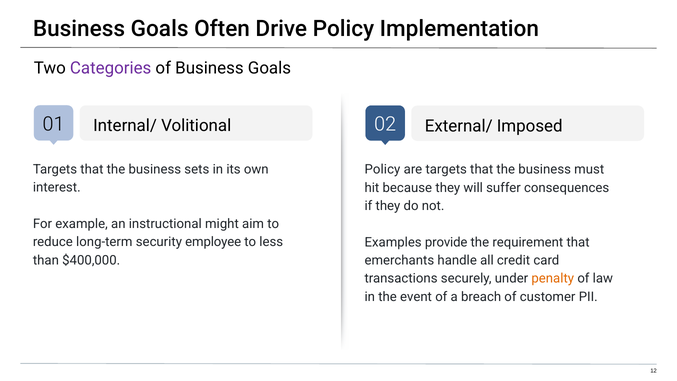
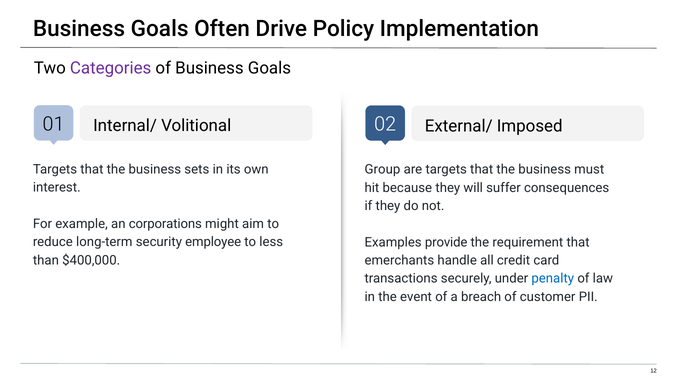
Policy at (382, 169): Policy -> Group
instructional: instructional -> corporations
penalty colour: orange -> blue
